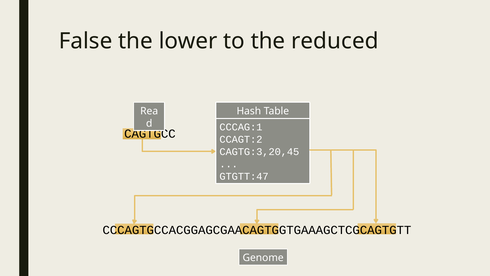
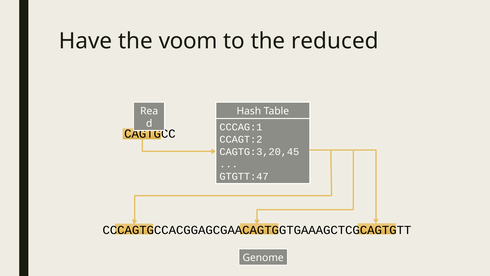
False: False -> Have
lower: lower -> voom
